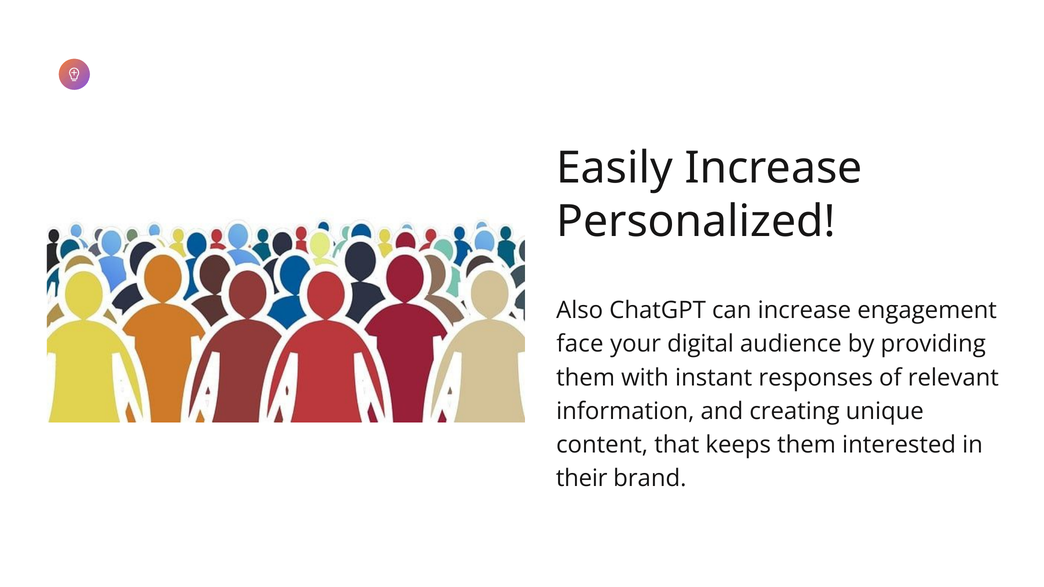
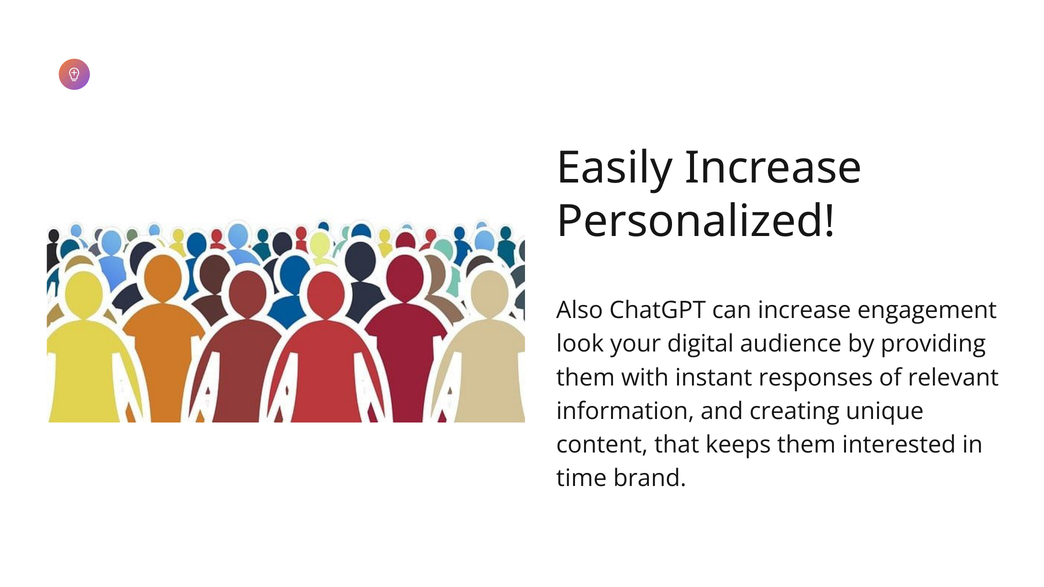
face: face -> look
their: their -> time
